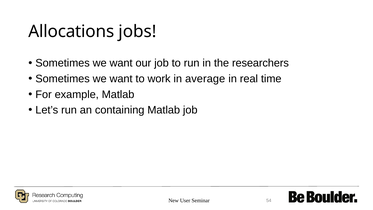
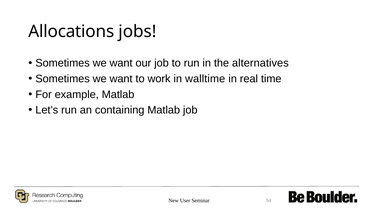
researchers: researchers -> alternatives
average: average -> walltime
